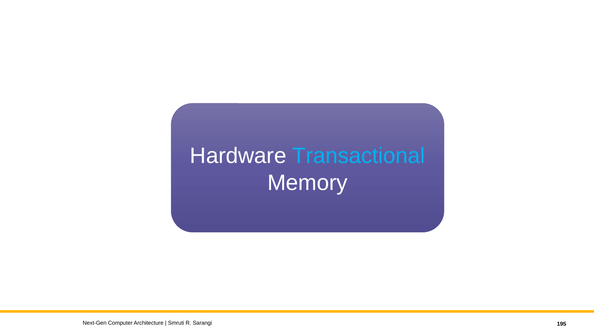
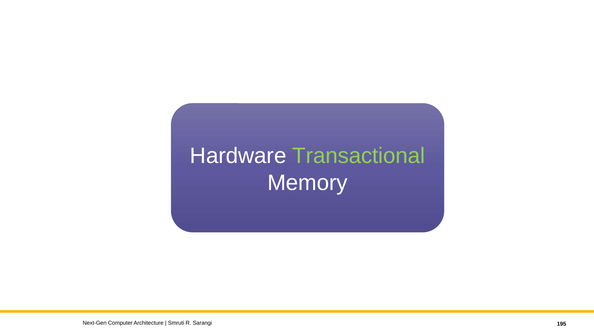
Transactional colour: light blue -> light green
